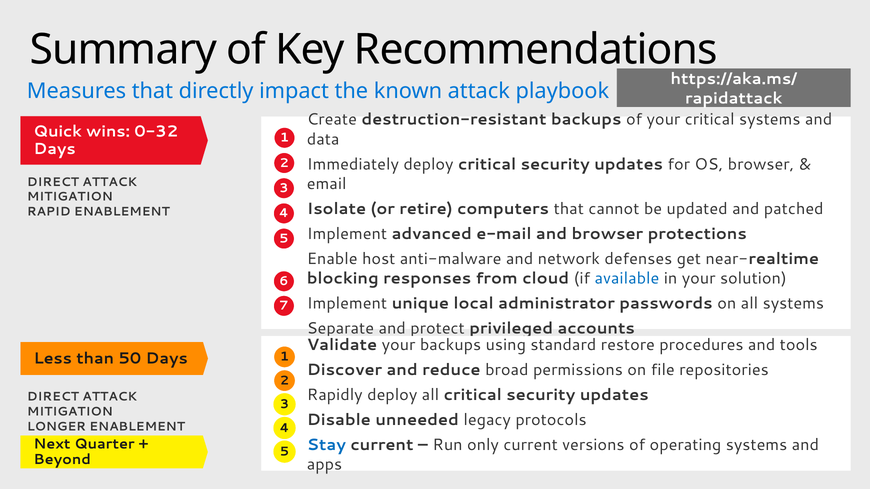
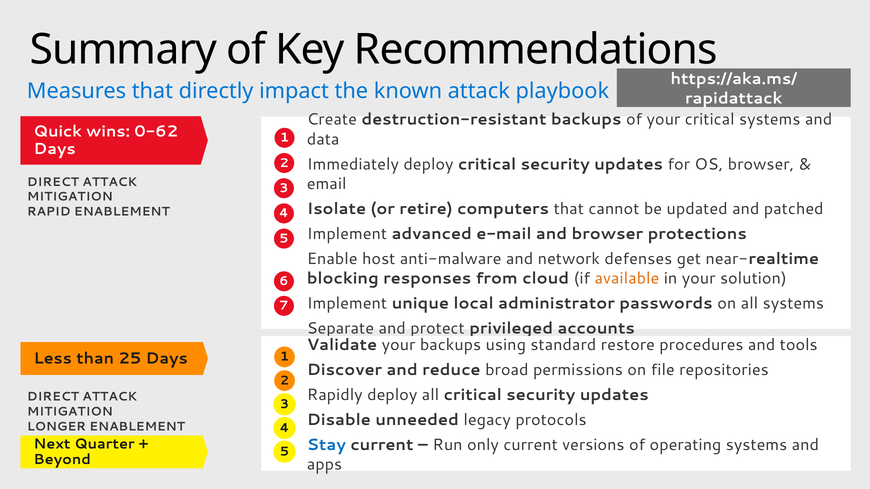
0-32: 0-32 -> 0-62
available colour: blue -> orange
50: 50 -> 25
